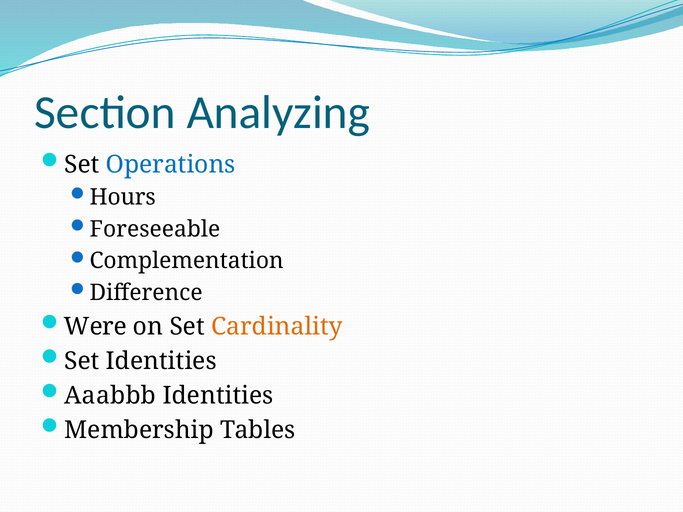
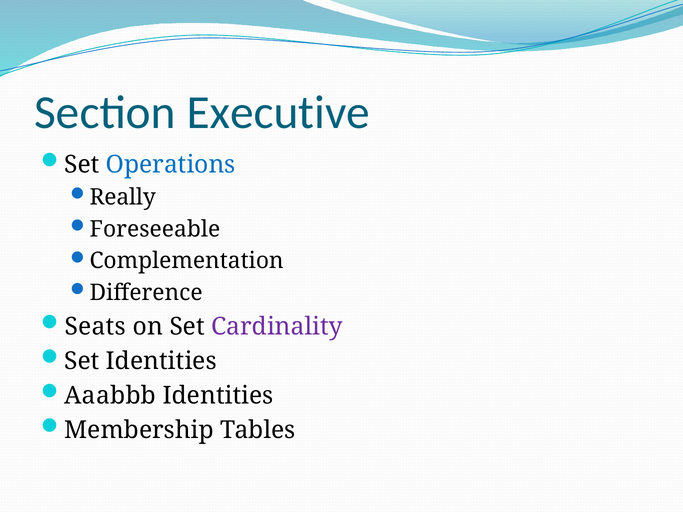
Analyzing: Analyzing -> Executive
Hours: Hours -> Really
Were: Were -> Seats
Cardinality colour: orange -> purple
